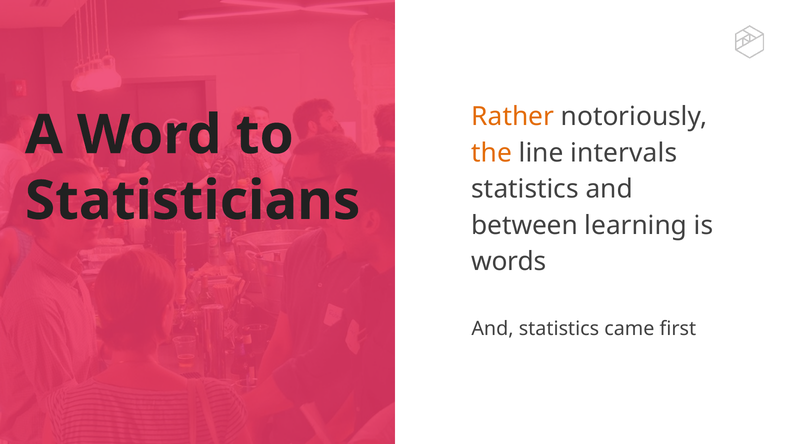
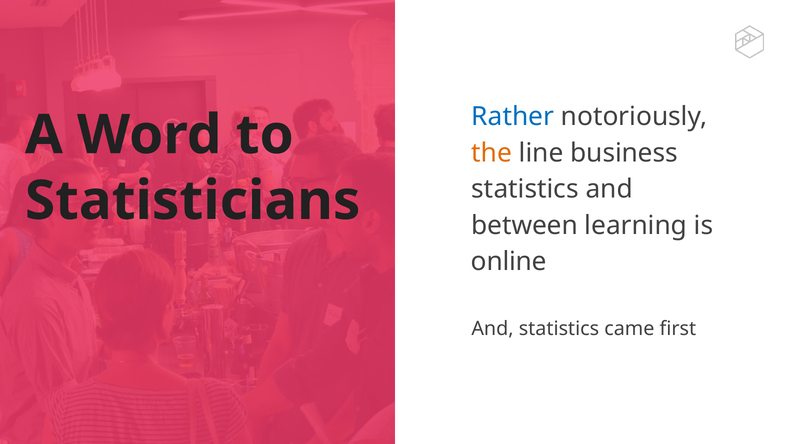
Rather colour: orange -> blue
intervals: intervals -> business
words: words -> online
